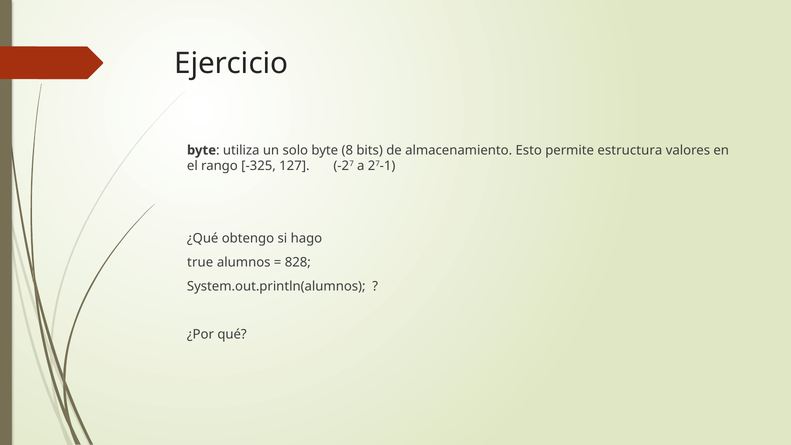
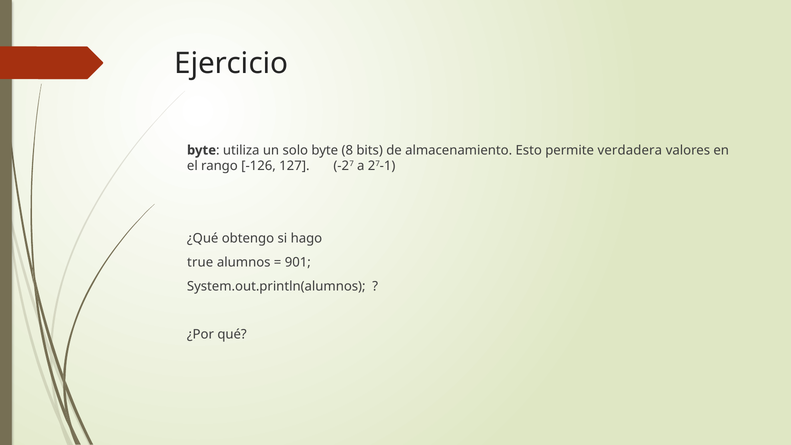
estructura: estructura -> verdadera
-325: -325 -> -126
828: 828 -> 901
